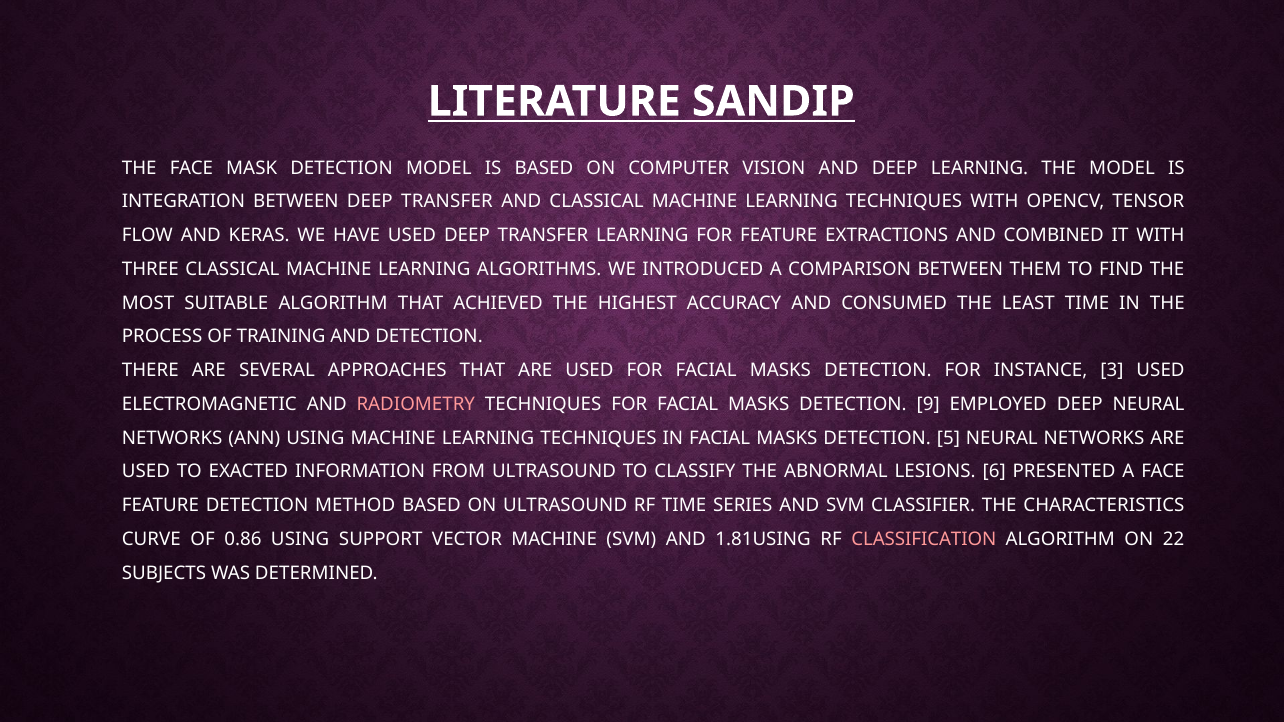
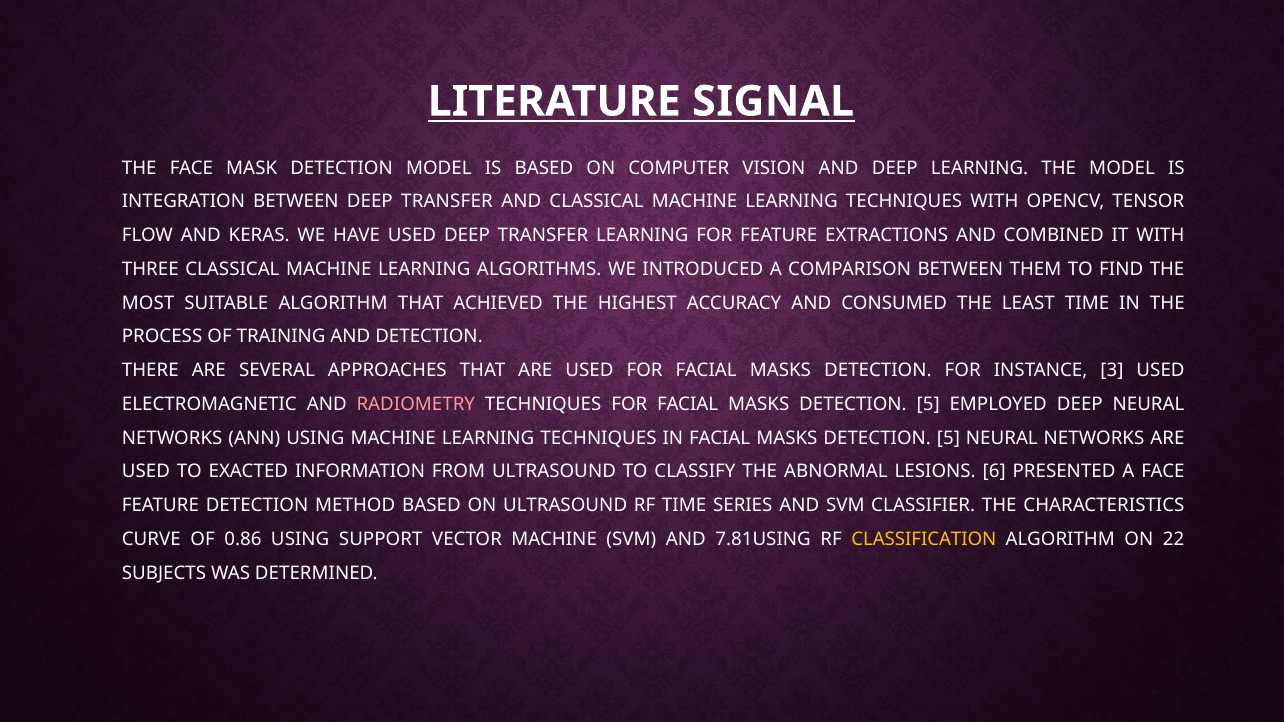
SANDIP: SANDIP -> SIGNAL
9 at (928, 404): 9 -> 5
1.81USING: 1.81USING -> 7.81USING
CLASSIFICATION colour: pink -> yellow
